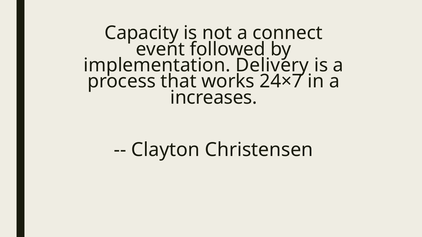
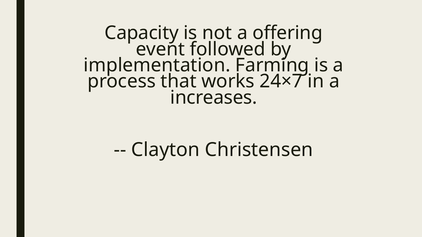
connect: connect -> offering
Delivery: Delivery -> Farming
